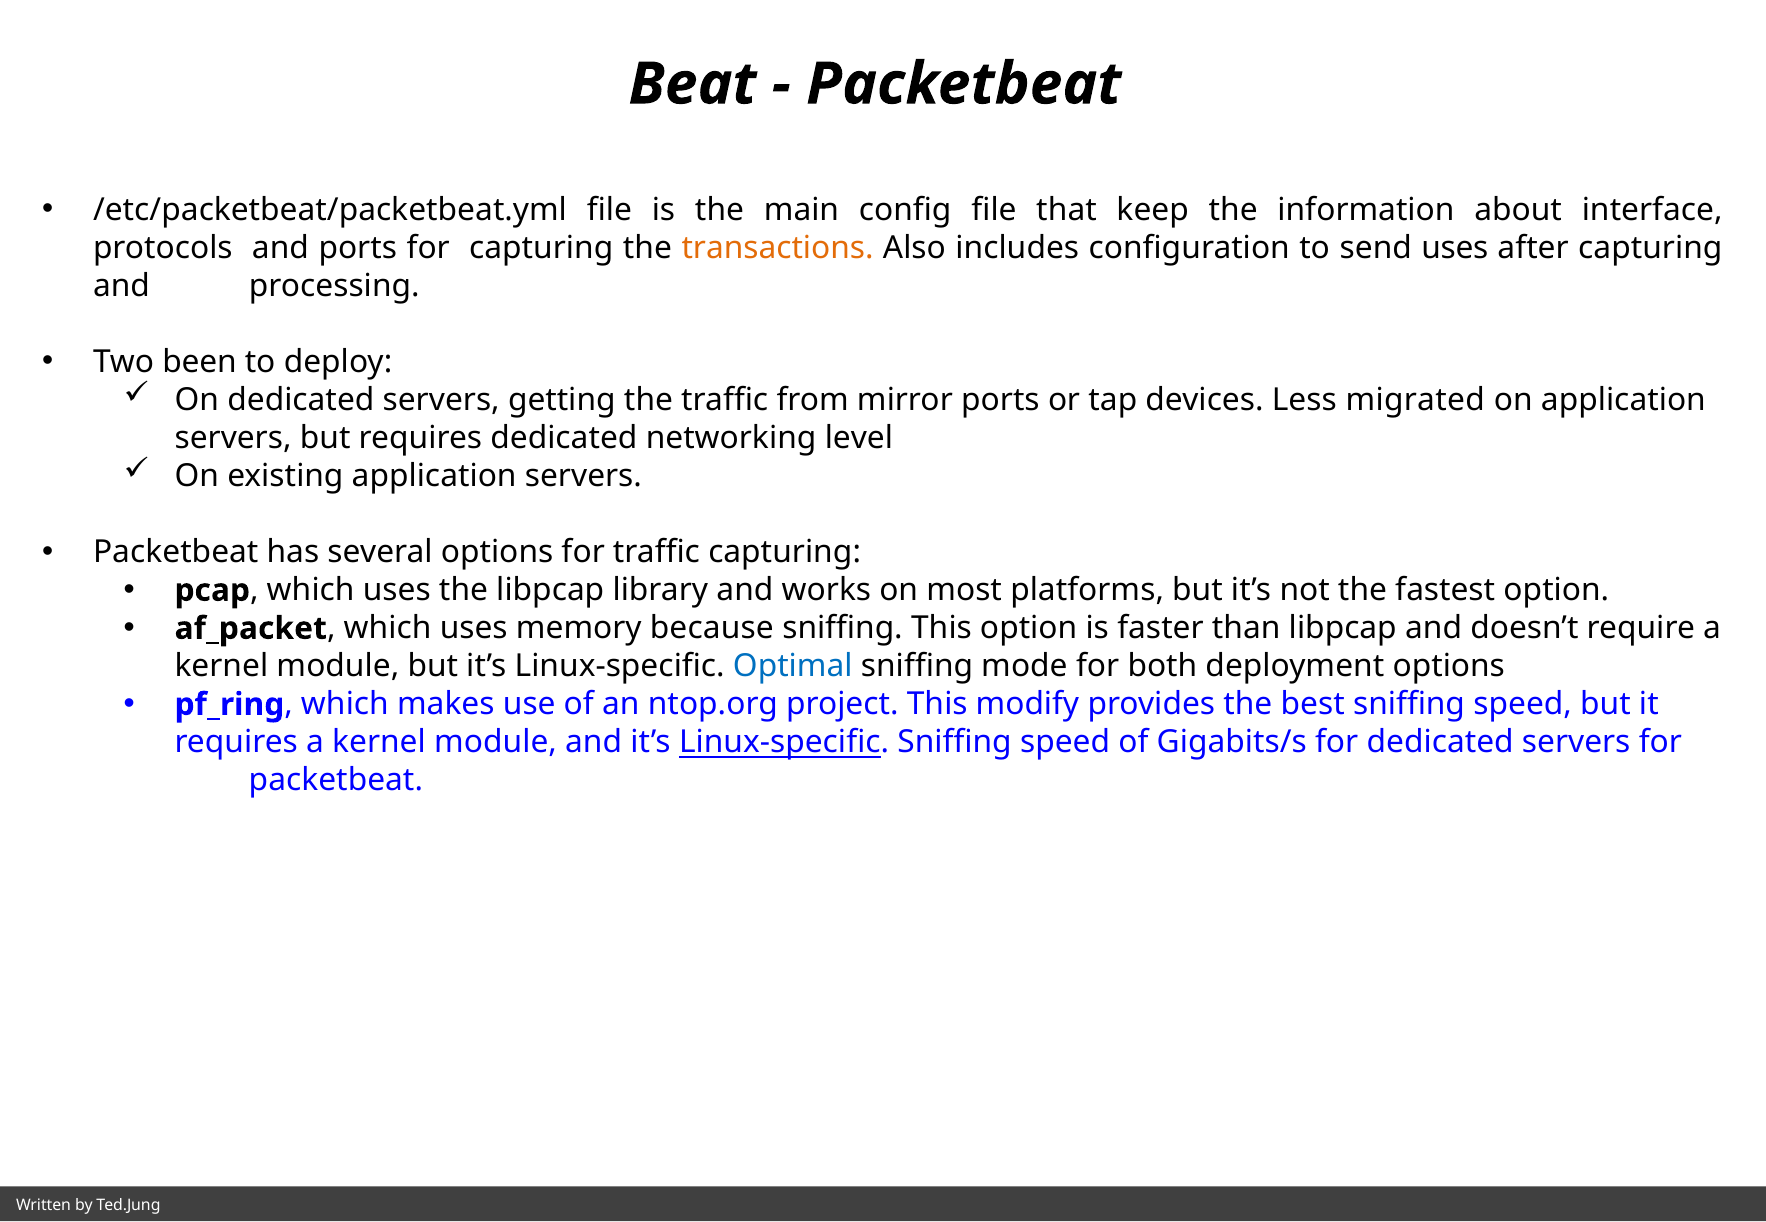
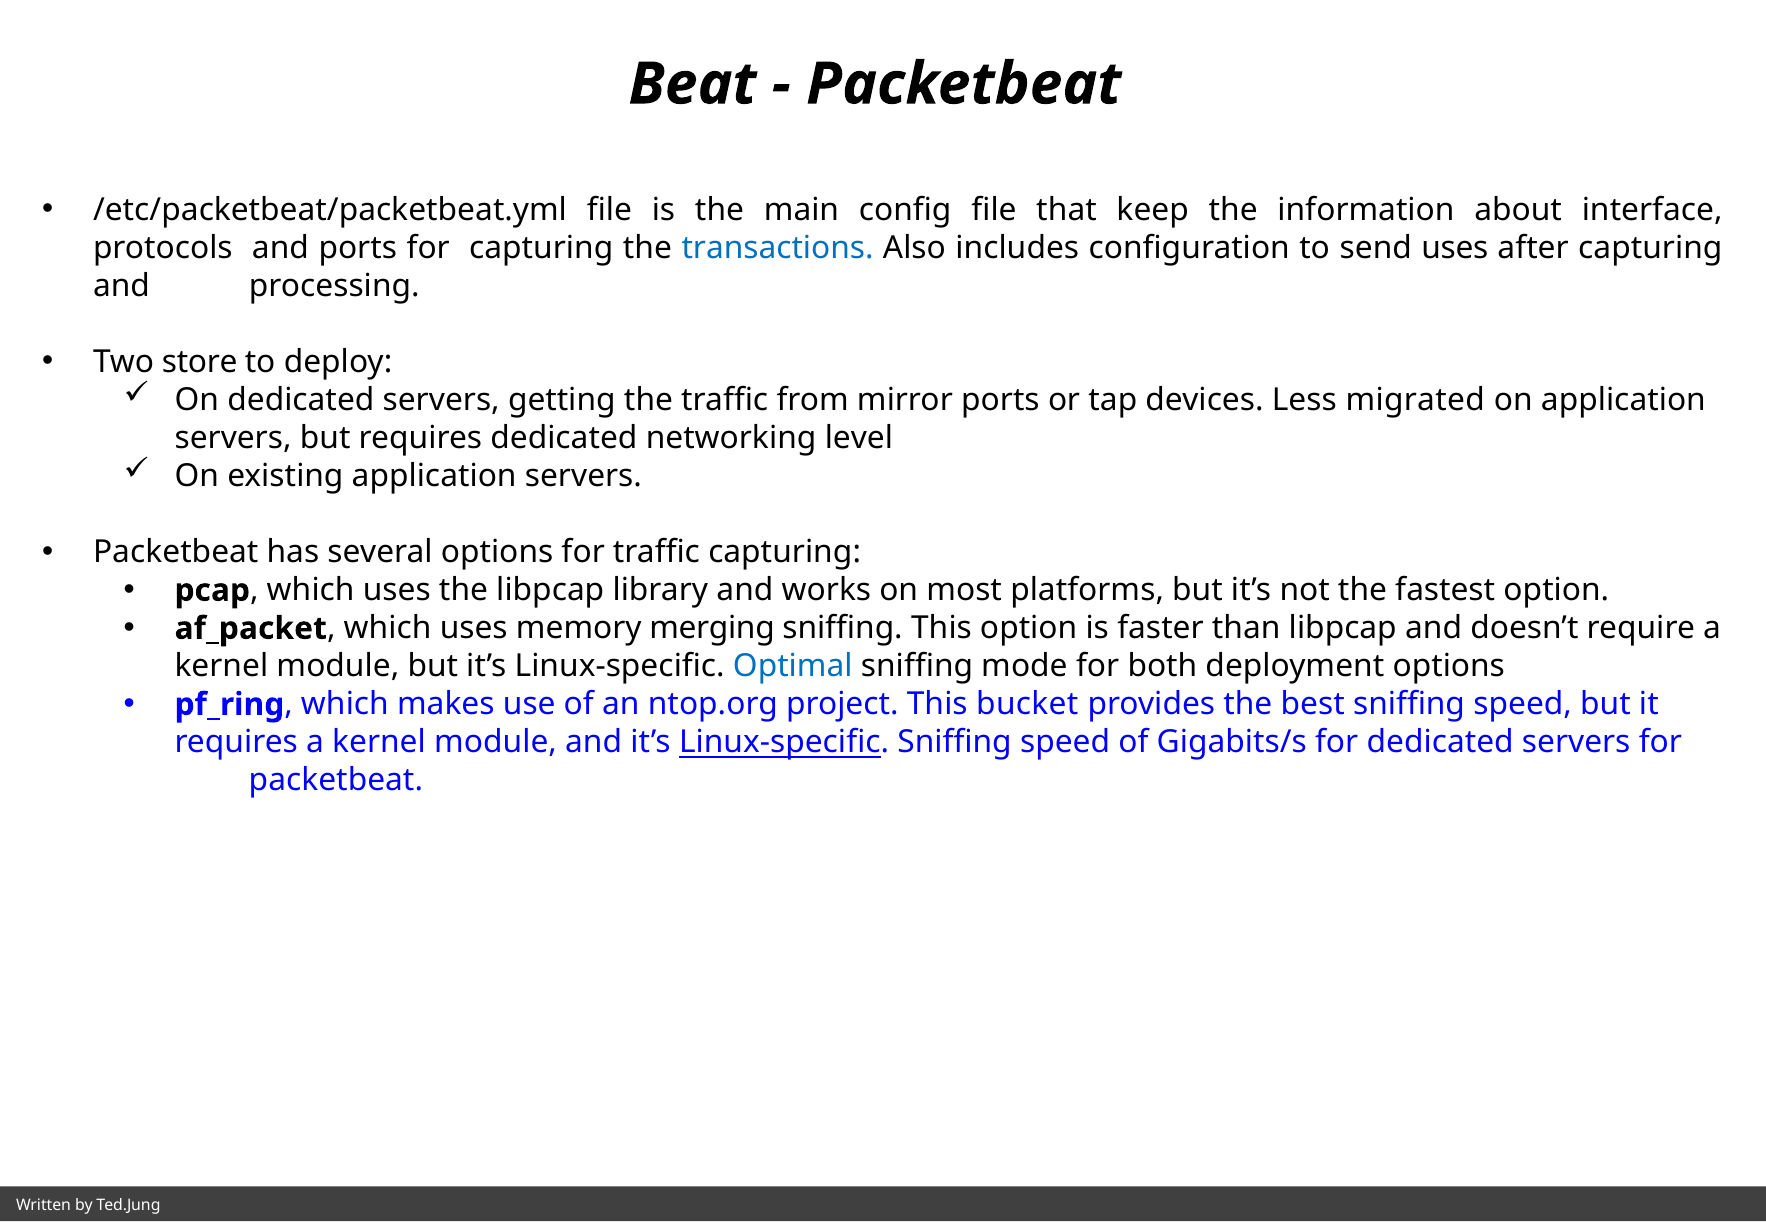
transactions colour: orange -> blue
been: been -> store
because: because -> merging
modify: modify -> bucket
